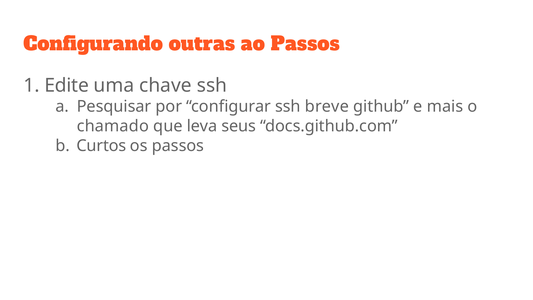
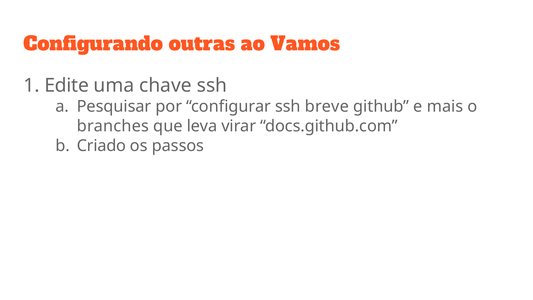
ao Passos: Passos -> Vamos
chamado: chamado -> branches
seus: seus -> virar
Curtos: Curtos -> Criado
